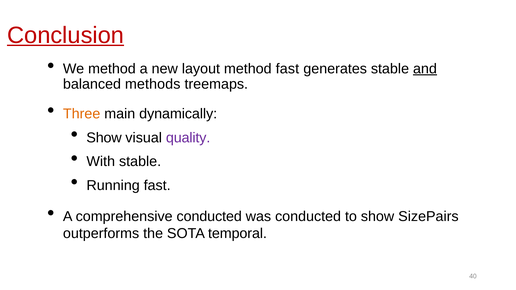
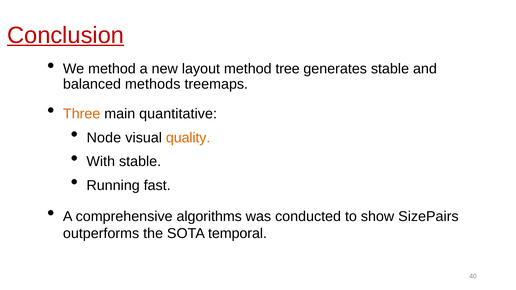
method fast: fast -> tree
and underline: present -> none
dynamically: dynamically -> quantitative
Show at (104, 138): Show -> Node
quality colour: purple -> orange
comprehensive conducted: conducted -> algorithms
